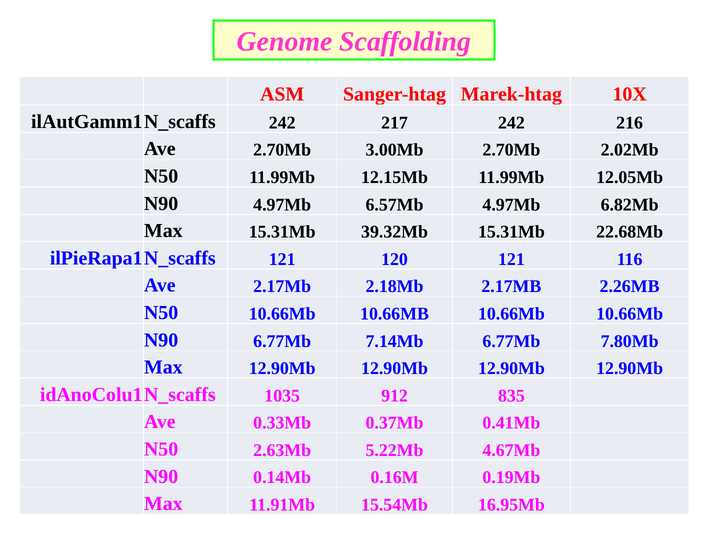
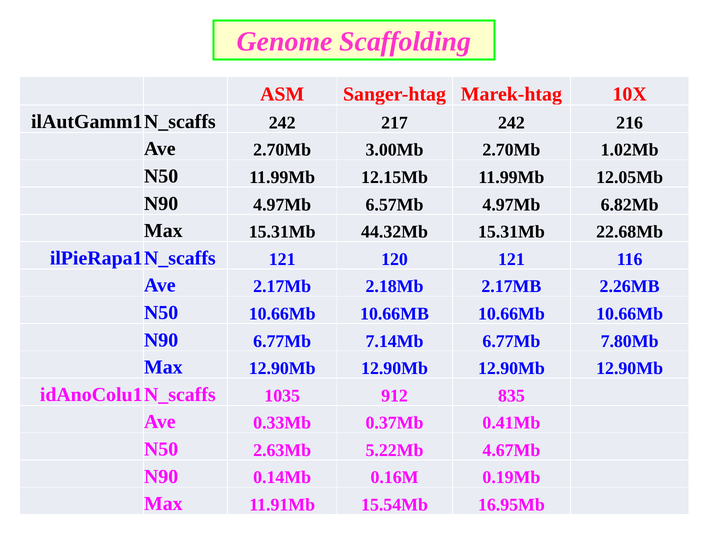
2.02Mb: 2.02Mb -> 1.02Mb
39.32Mb: 39.32Mb -> 44.32Mb
